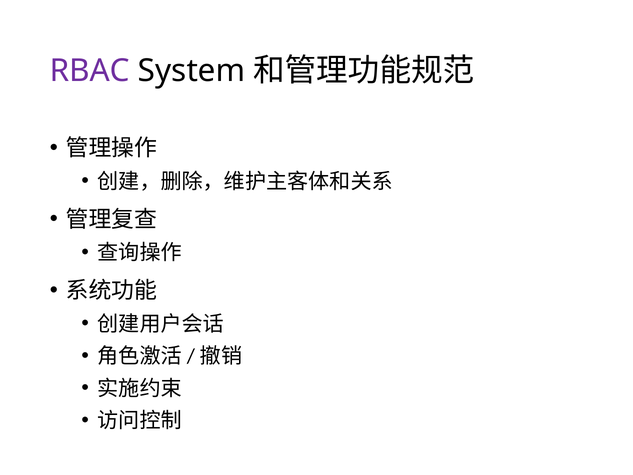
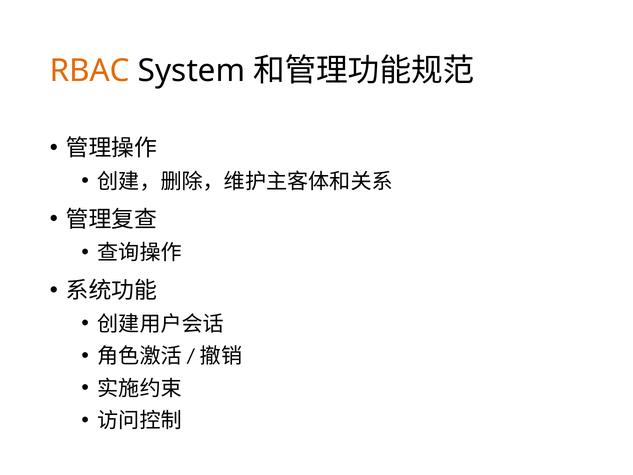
RBAC colour: purple -> orange
